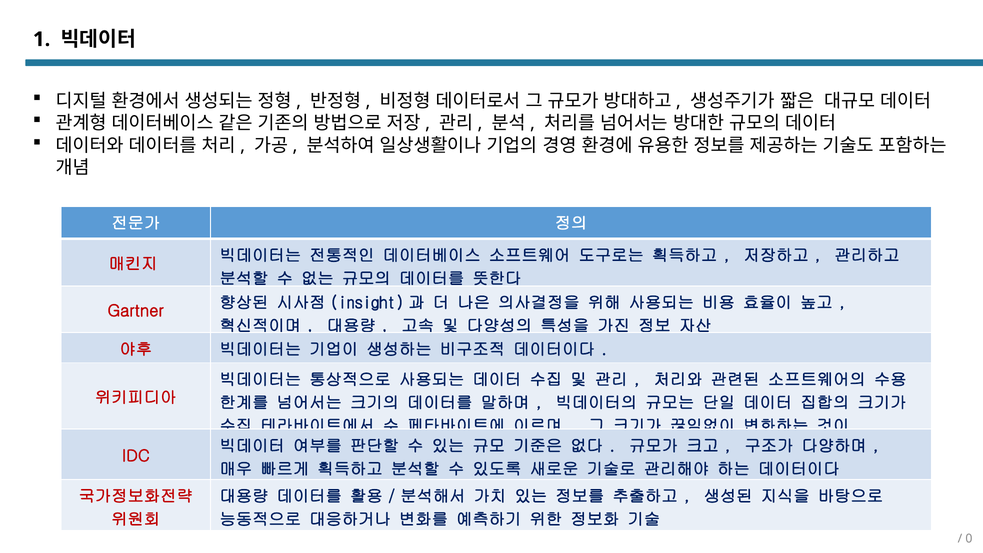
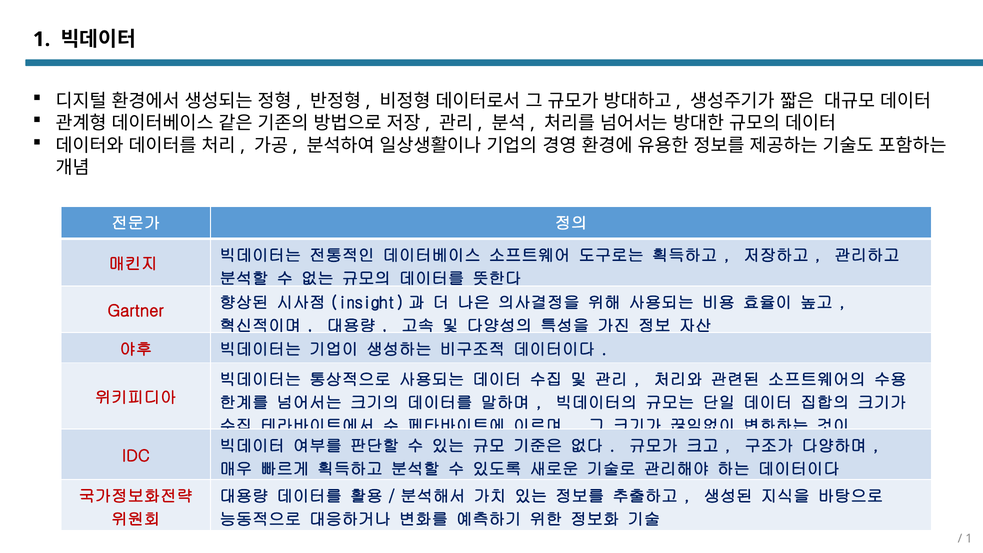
0 at (969, 539): 0 -> 1
